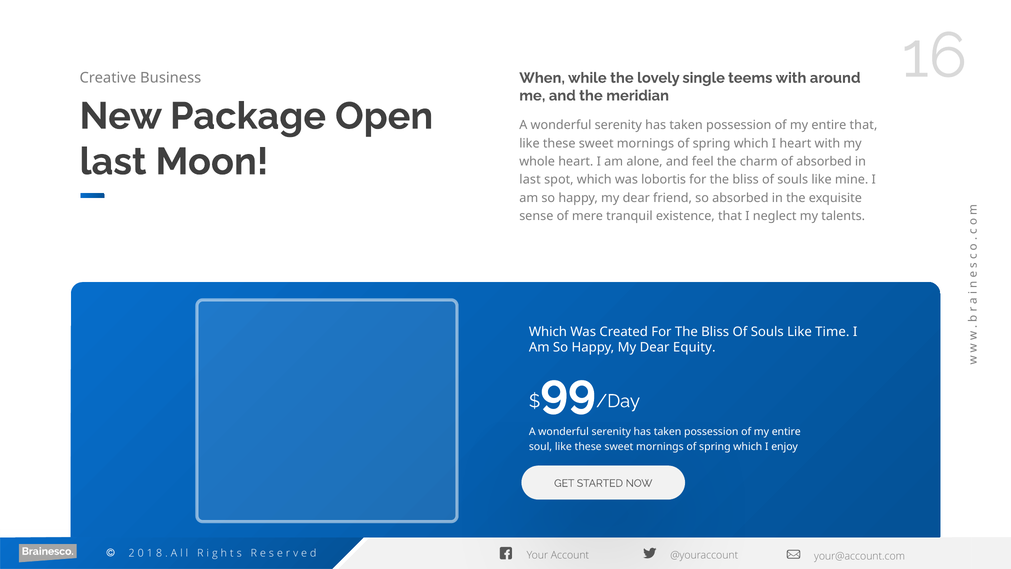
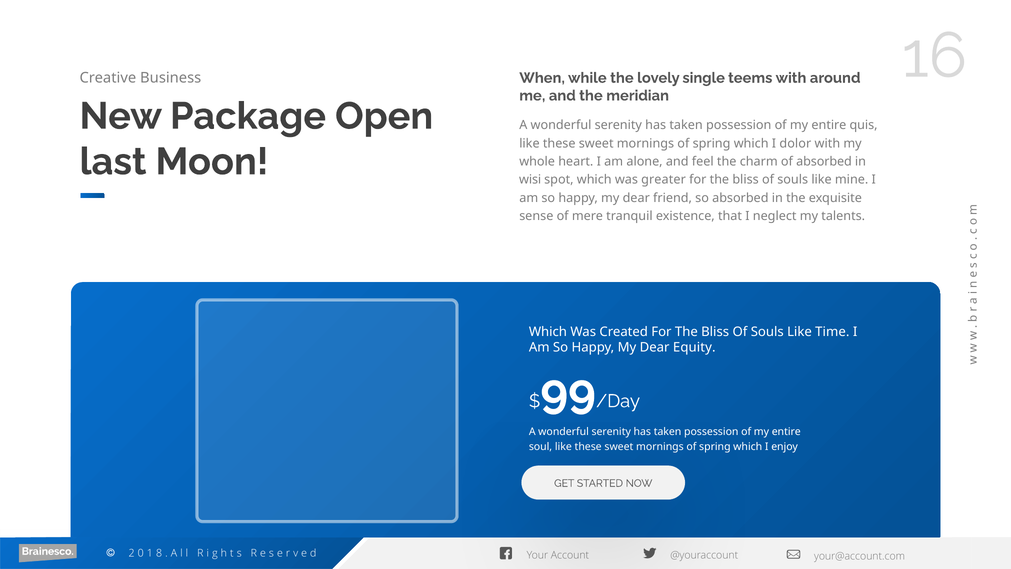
entire that: that -> quis
I heart: heart -> dolor
last at (530, 180): last -> wisi
lobortis: lobortis -> greater
